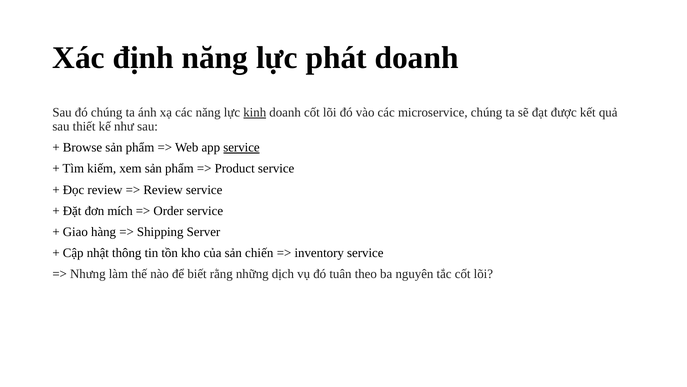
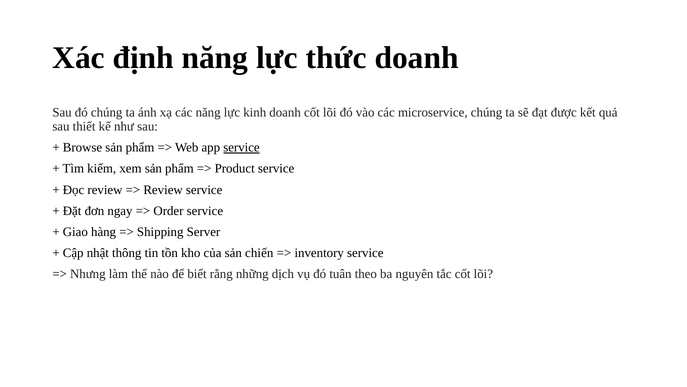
phát: phát -> thức
kinh underline: present -> none
mích: mích -> ngay
